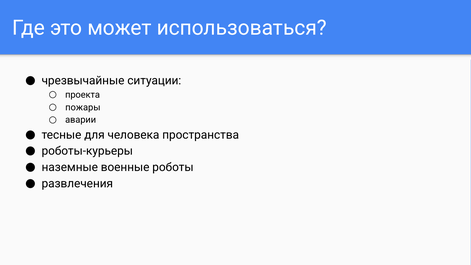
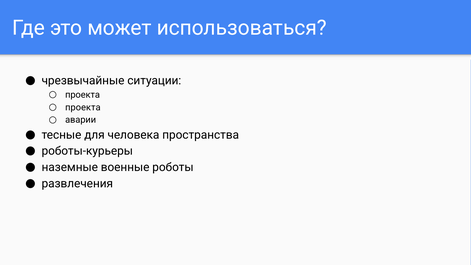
пожары at (83, 107): пожары -> проекта
